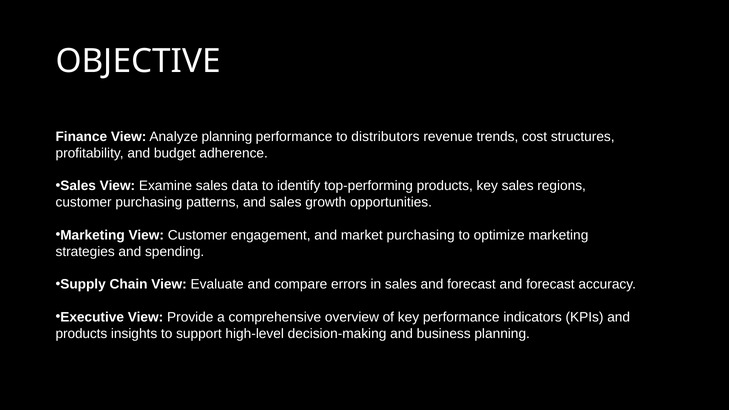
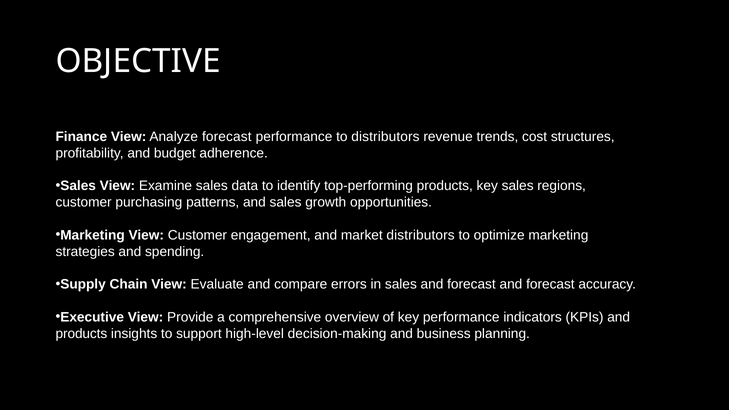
Analyze planning: planning -> forecast
market purchasing: purchasing -> distributors
